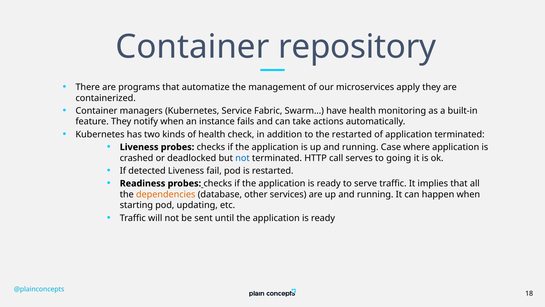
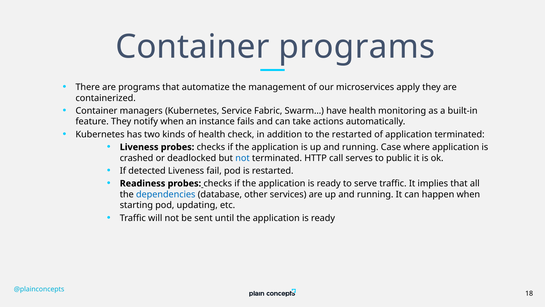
Container repository: repository -> programs
going: going -> public
dependencies colour: orange -> blue
